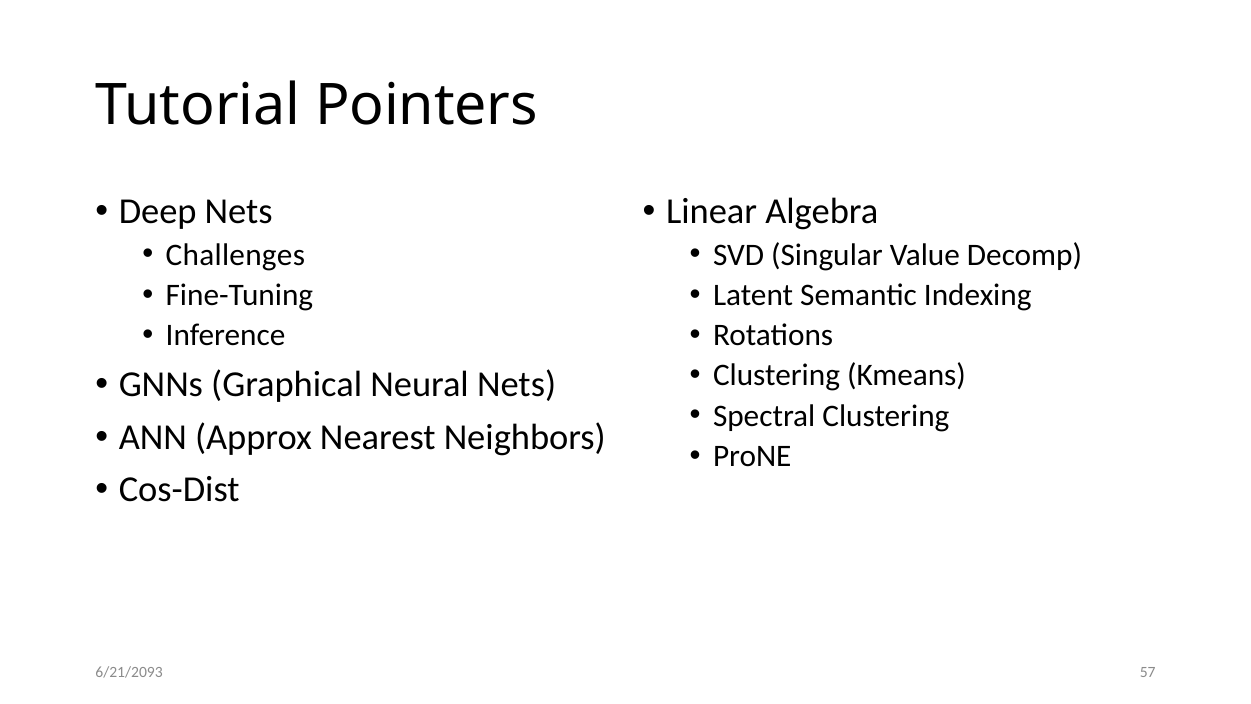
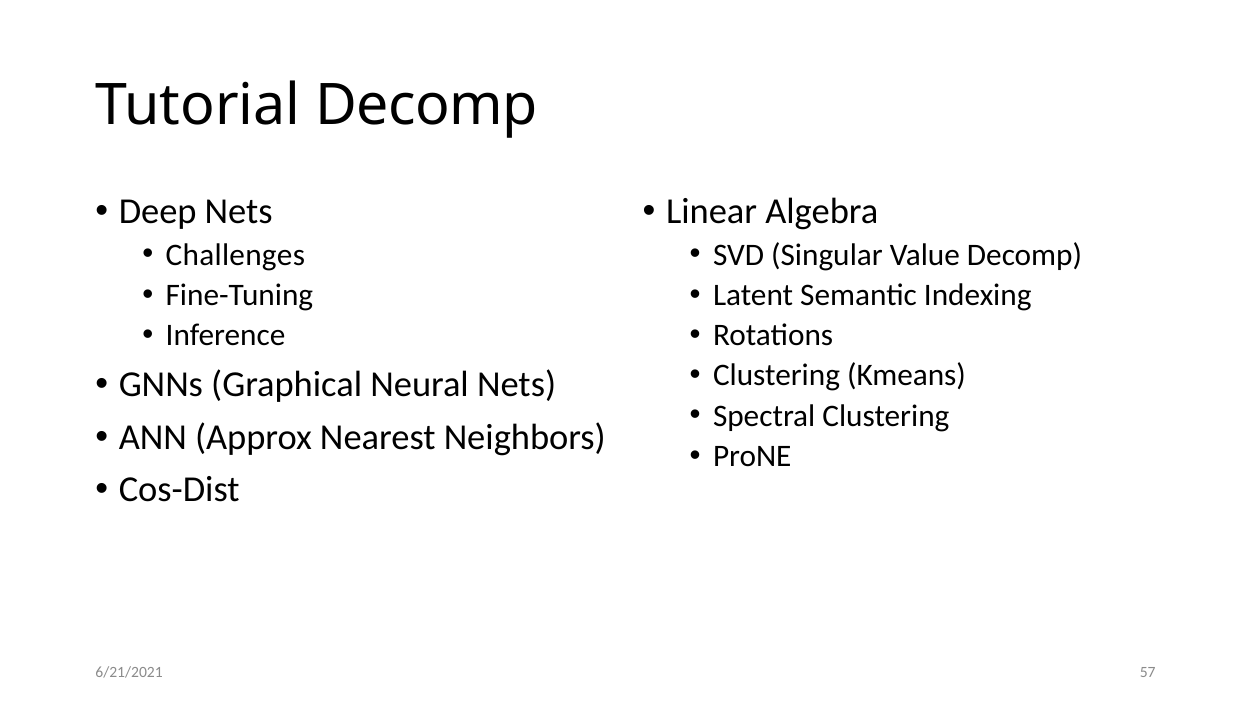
Tutorial Pointers: Pointers -> Decomp
6/21/2093: 6/21/2093 -> 6/21/2021
